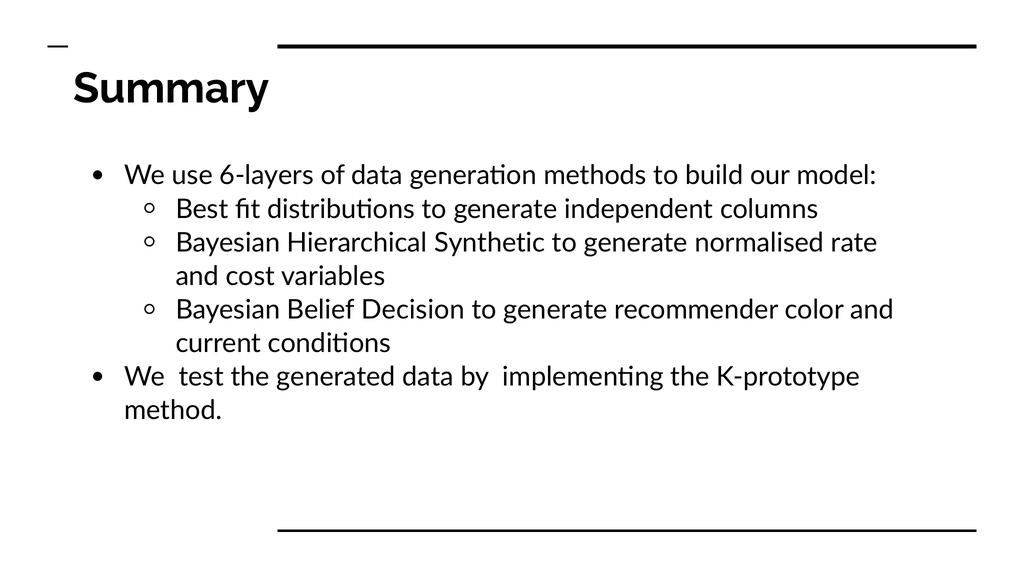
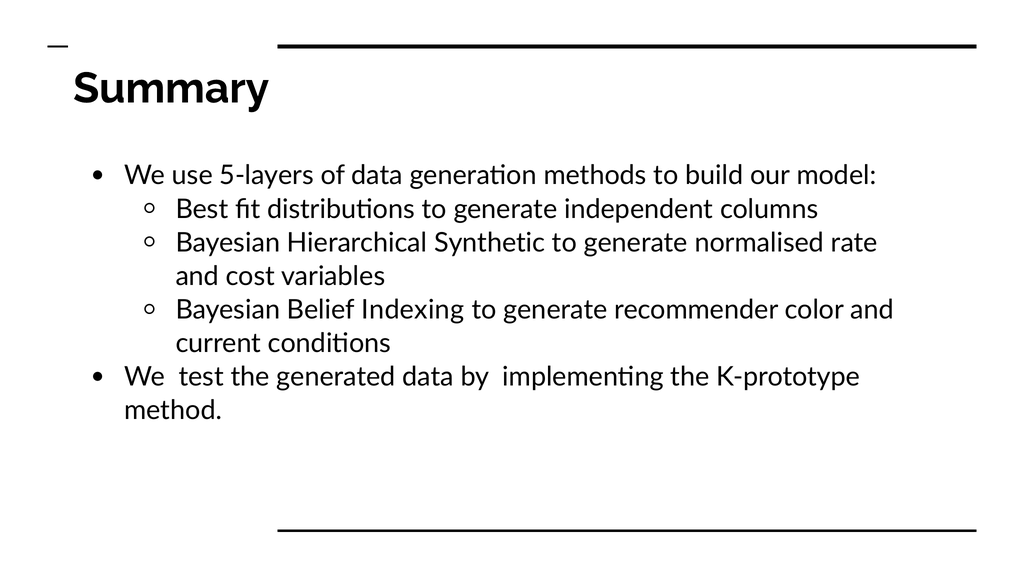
6-layers: 6-layers -> 5-layers
Decision: Decision -> Indexing
